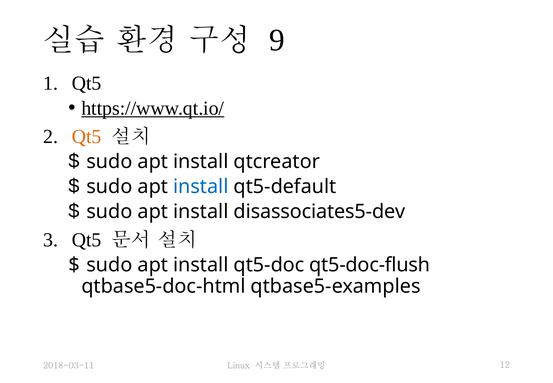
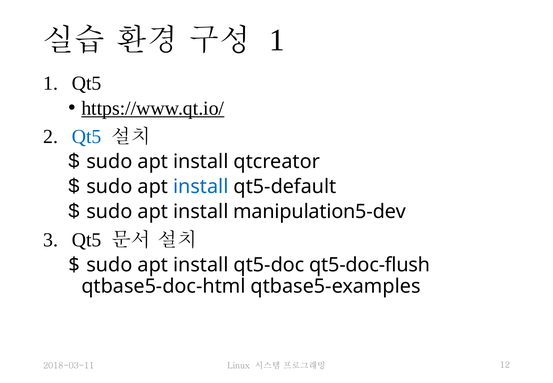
9 at (277, 40): 9 -> 1
Qt5 at (87, 137) colour: orange -> blue
disassociates5-dev: disassociates5-dev -> manipulation5-dev
